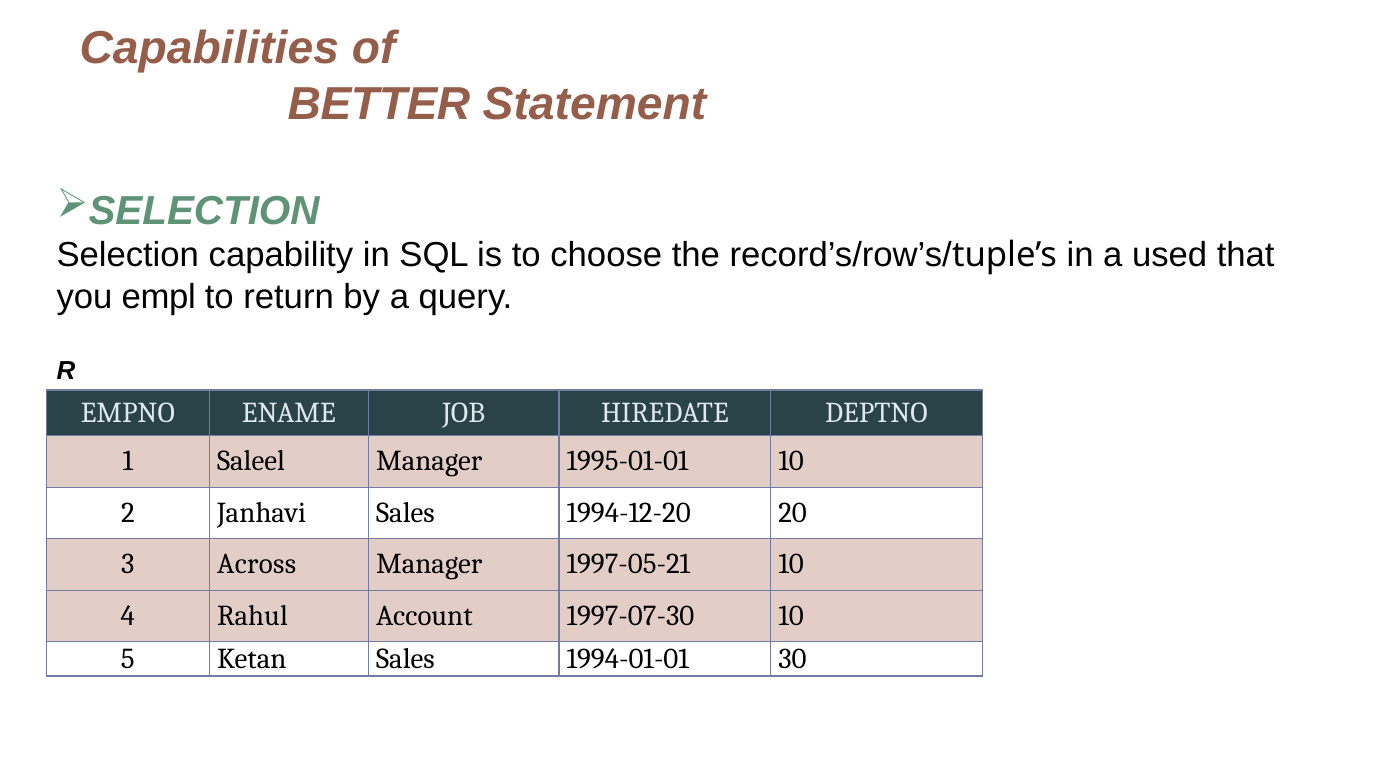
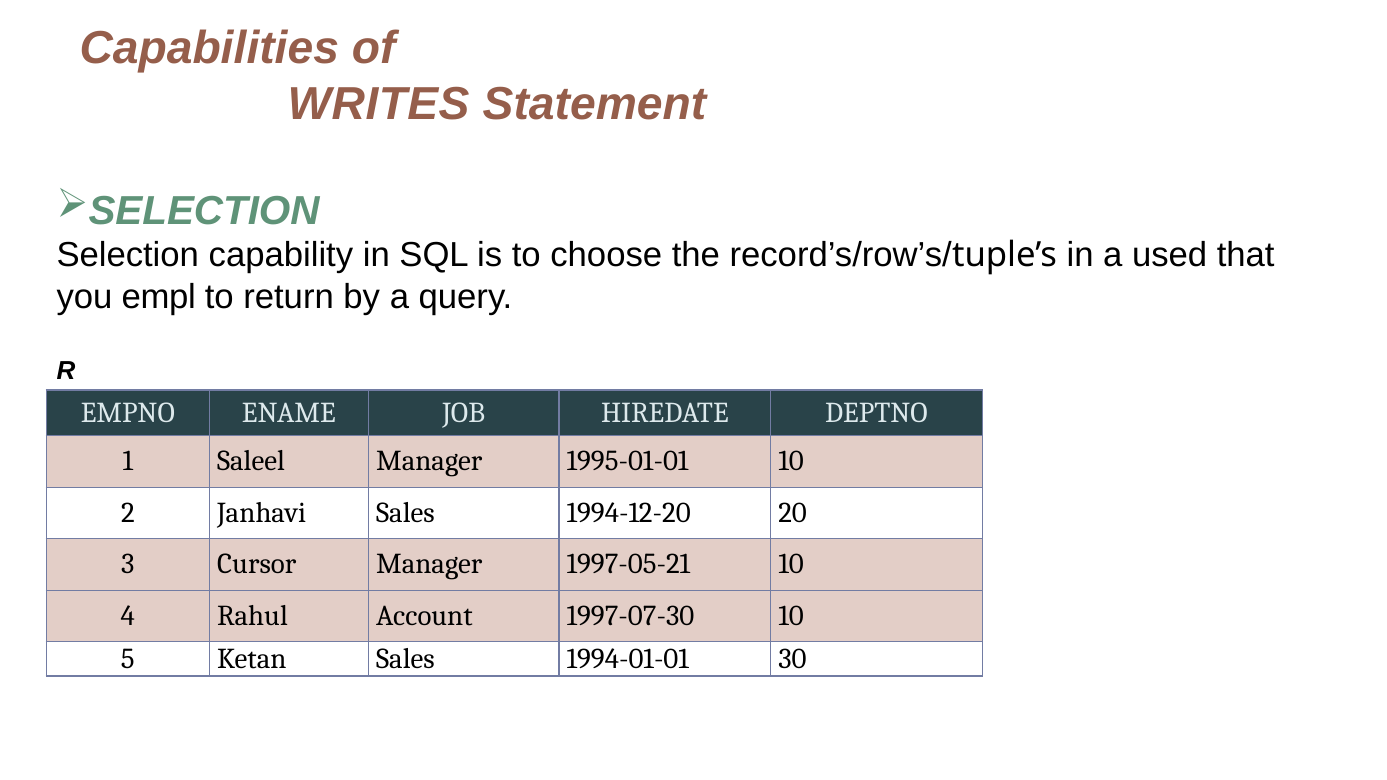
BETTER: BETTER -> WRITES
Across: Across -> Cursor
